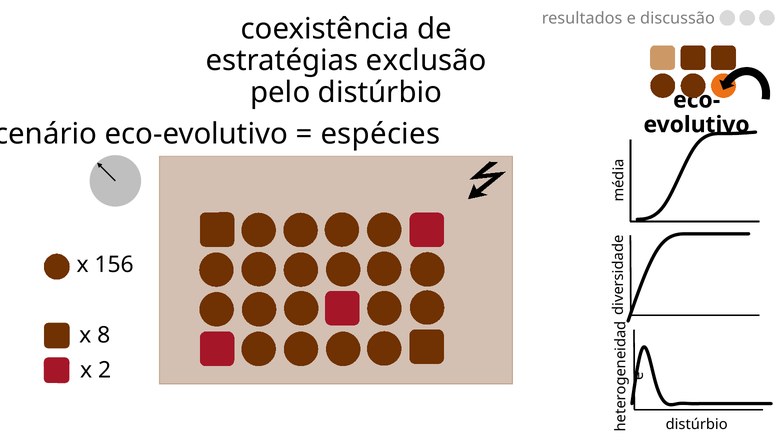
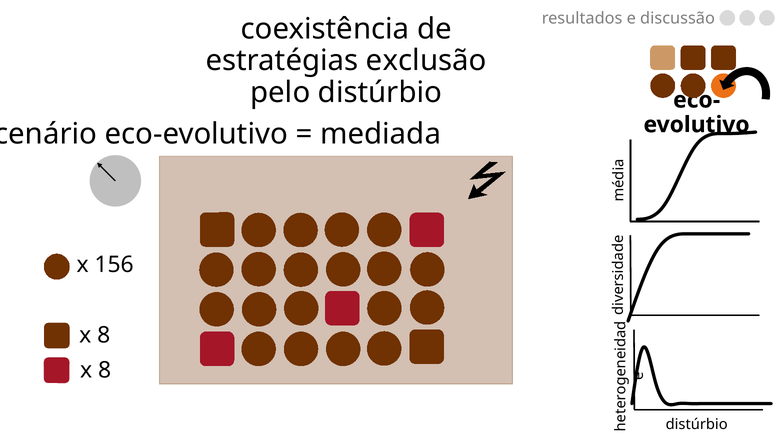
espécies: espécies -> mediada
2 at (105, 370): 2 -> 8
